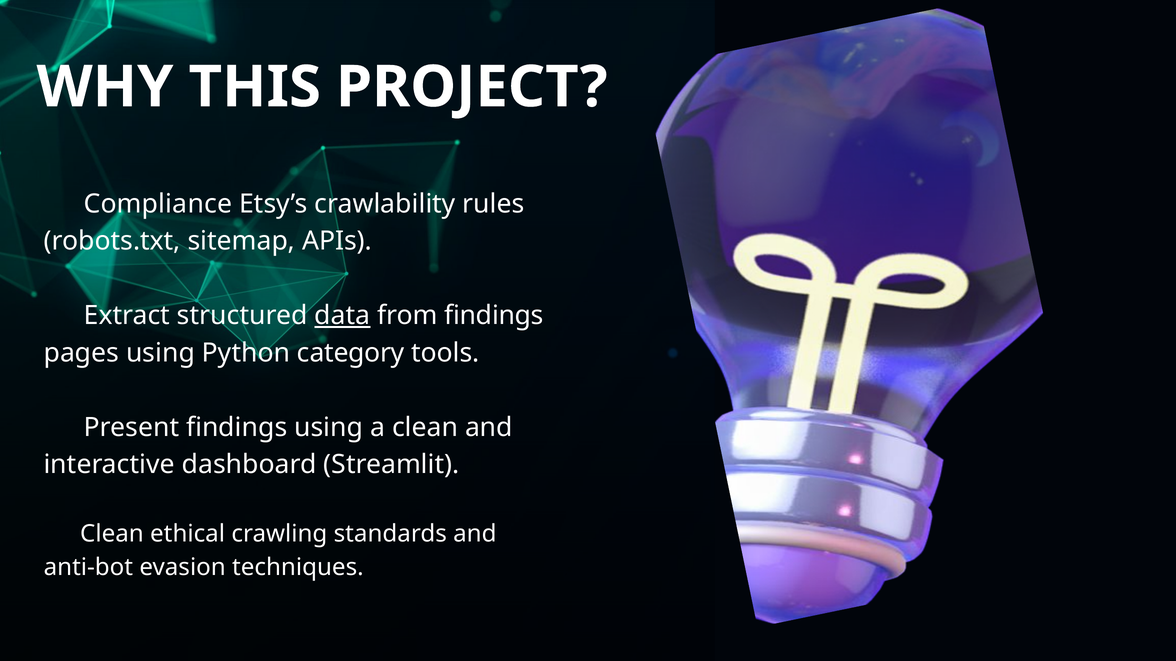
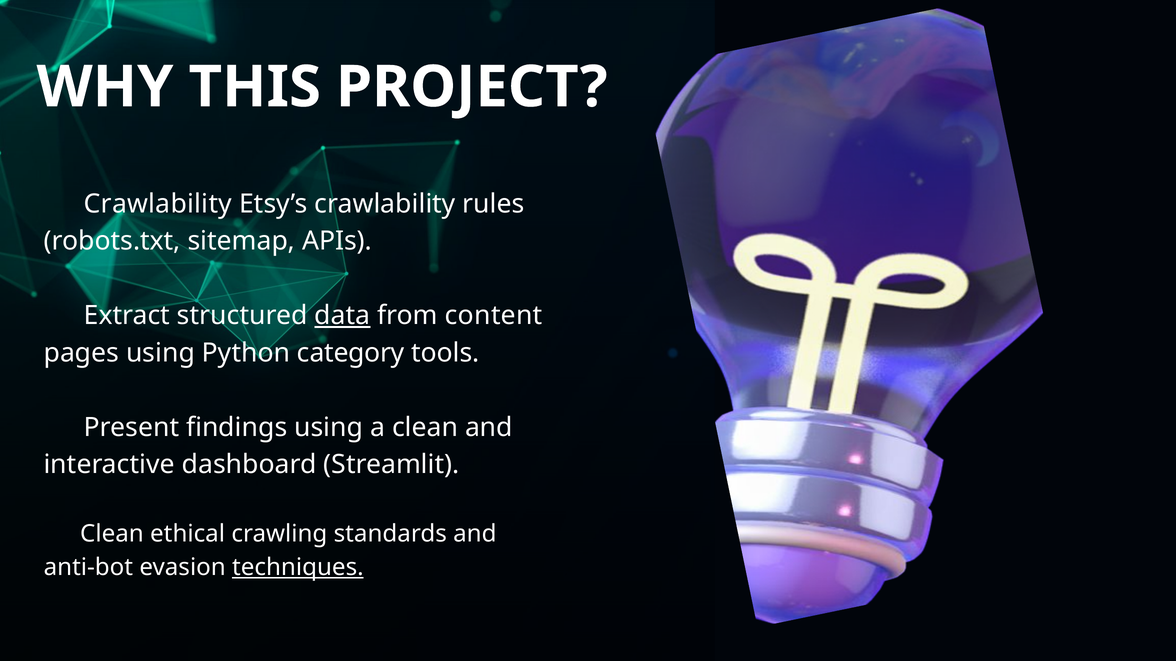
Compliance at (158, 204): Compliance -> Crawlability
from findings: findings -> content
techniques underline: none -> present
